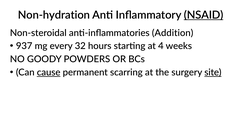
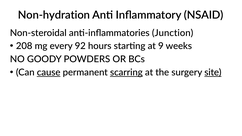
NSAID underline: present -> none
Addition: Addition -> Junction
937: 937 -> 208
32: 32 -> 92
4: 4 -> 9
scarring underline: none -> present
